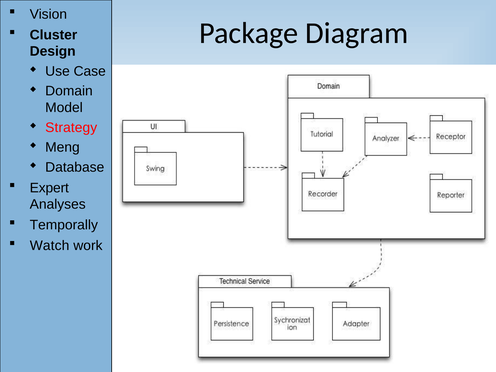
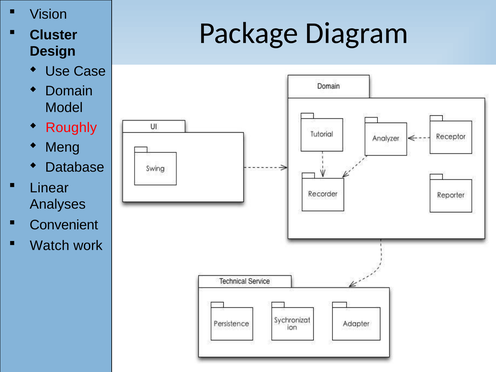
Strategy: Strategy -> Roughly
Expert: Expert -> Linear
Temporally: Temporally -> Convenient
